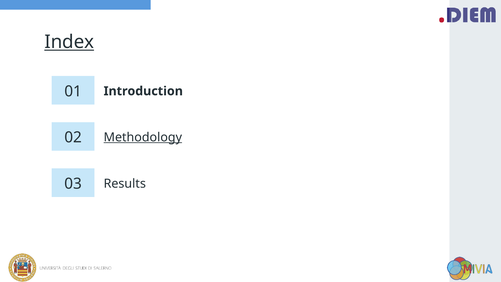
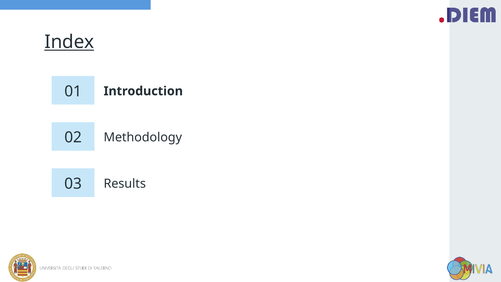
Methodology underline: present -> none
